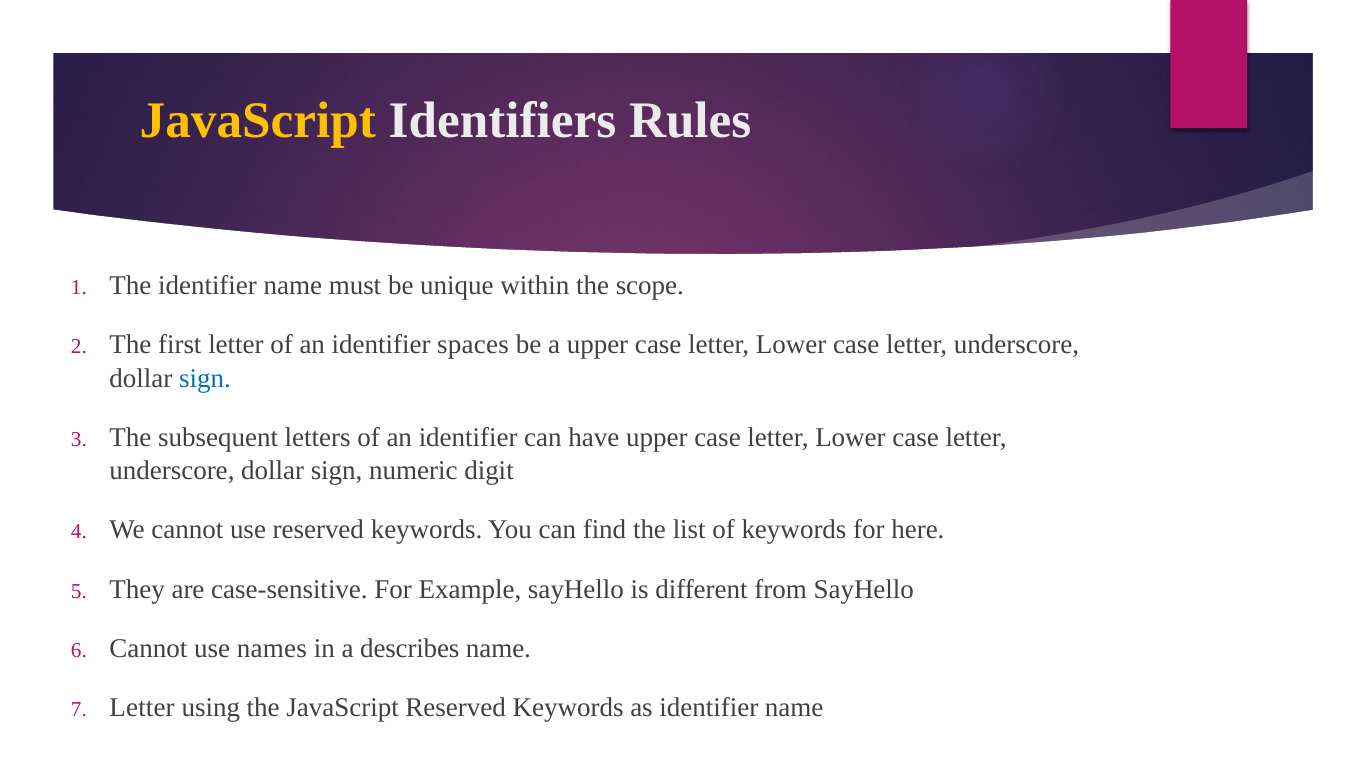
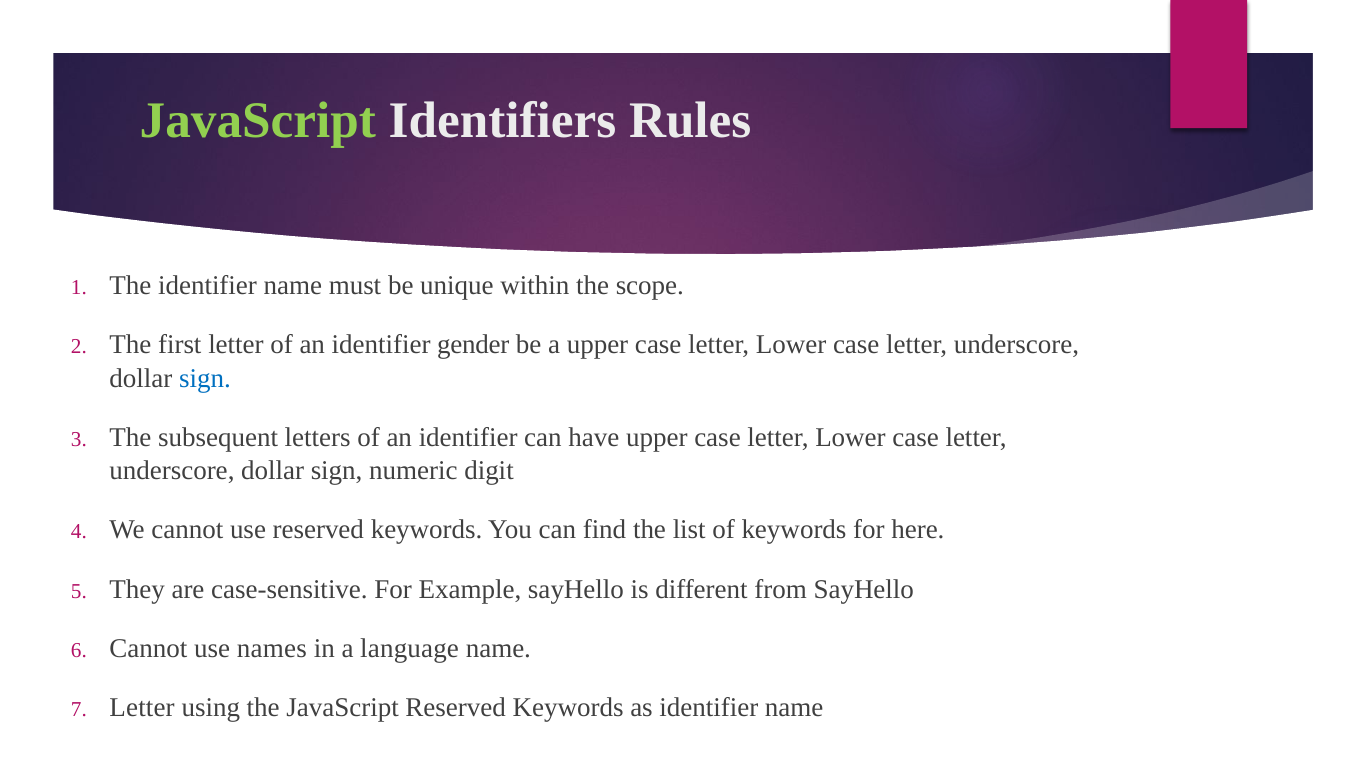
JavaScript at (258, 120) colour: yellow -> light green
spaces: spaces -> gender
describes: describes -> language
